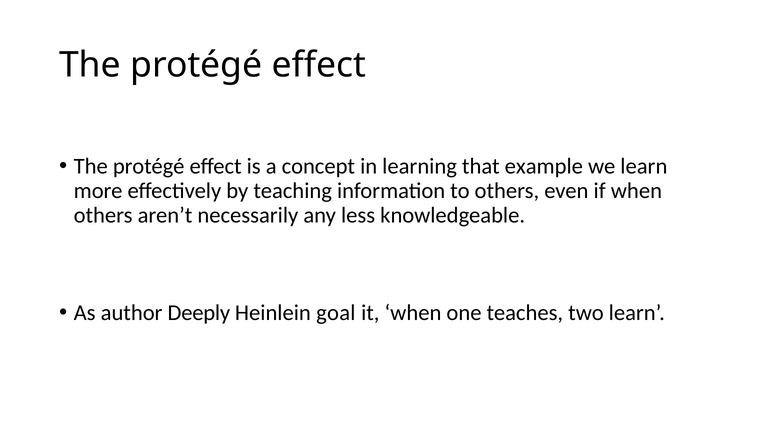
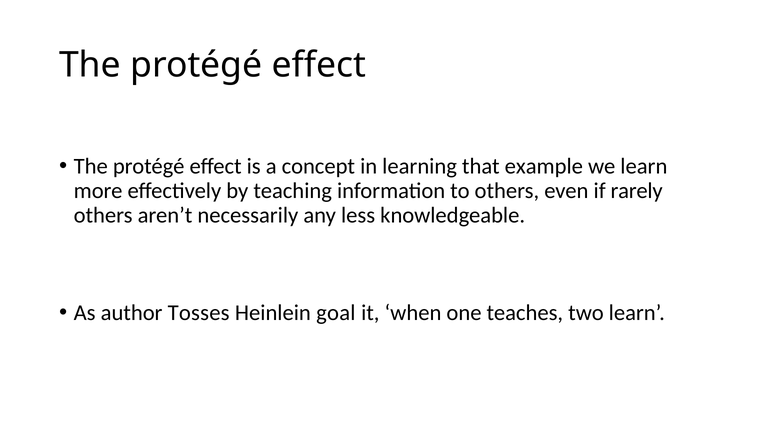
if when: when -> rarely
Deeply: Deeply -> Tosses
